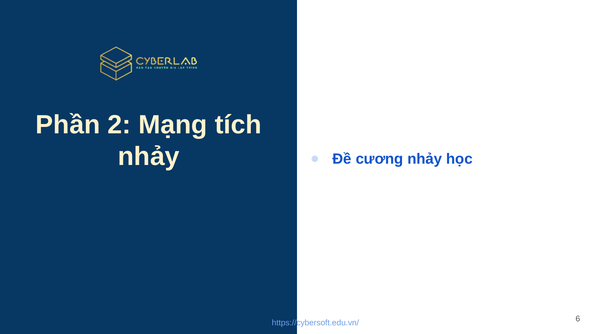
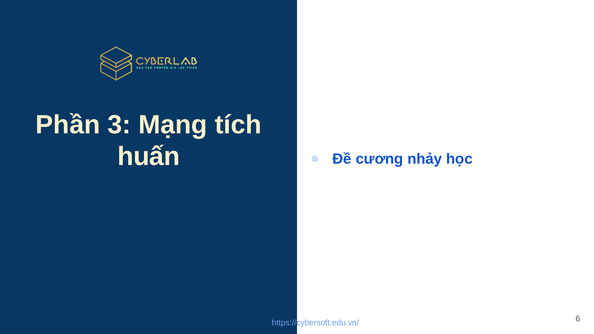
2: 2 -> 3
nhảy at (149, 156): nhảy -> huấn
